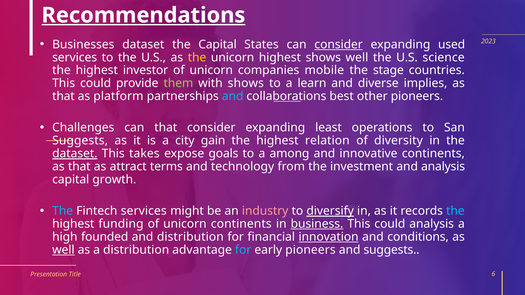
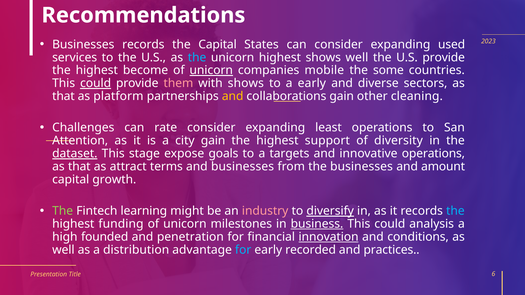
Recommendations underline: present -> none
Businesses dataset: dataset -> records
consider at (339, 44) underline: present -> none
the at (197, 57) colour: yellow -> light blue
U.S science: science -> provide
investor: investor -> become
unicorn at (211, 70) underline: none -> present
stage: stage -> some
could at (96, 83) underline: none -> present
them colour: light green -> pink
a learn: learn -> early
implies: implies -> sectors
and at (233, 96) colour: light blue -> yellow
collaborations best: best -> gain
other pioneers: pioneers -> cleaning
can that: that -> rate
Suggests at (80, 141): Suggests -> Attention
relation: relation -> support
takes: takes -> stage
among: among -> targets
innovative continents: continents -> operations
and technology: technology -> businesses
the investment: investment -> businesses
and analysis: analysis -> amount
The at (63, 211) colour: light blue -> light green
Fintech services: services -> learning
unicorn continents: continents -> milestones
and distribution: distribution -> penetration
well at (63, 250) underline: present -> none
early pioneers: pioneers -> recorded
and suggests: suggests -> practices
